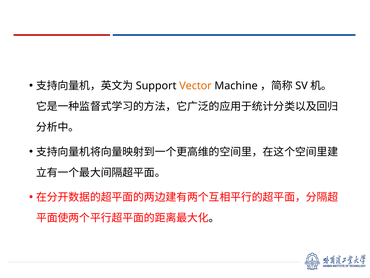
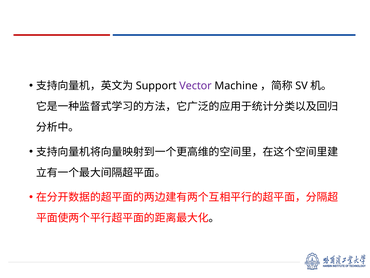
Vector colour: orange -> purple
